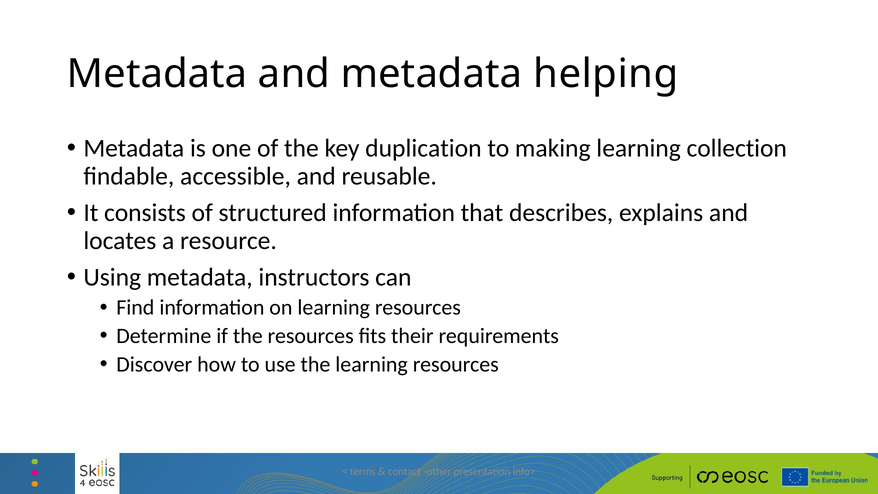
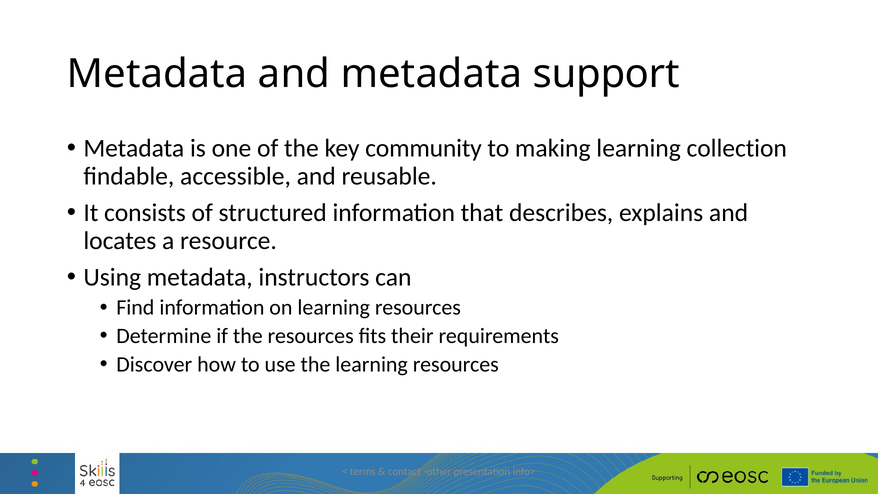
helping: helping -> support
duplication: duplication -> community
